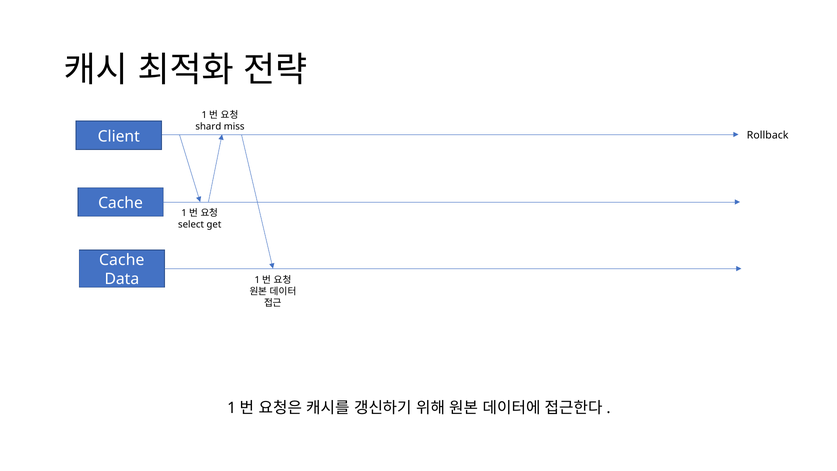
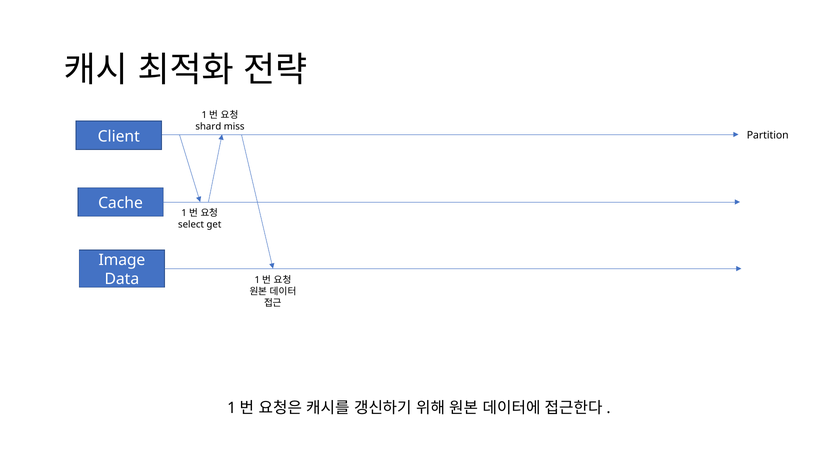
Rollback: Rollback -> Partition
Cache at (122, 260): Cache -> Image
